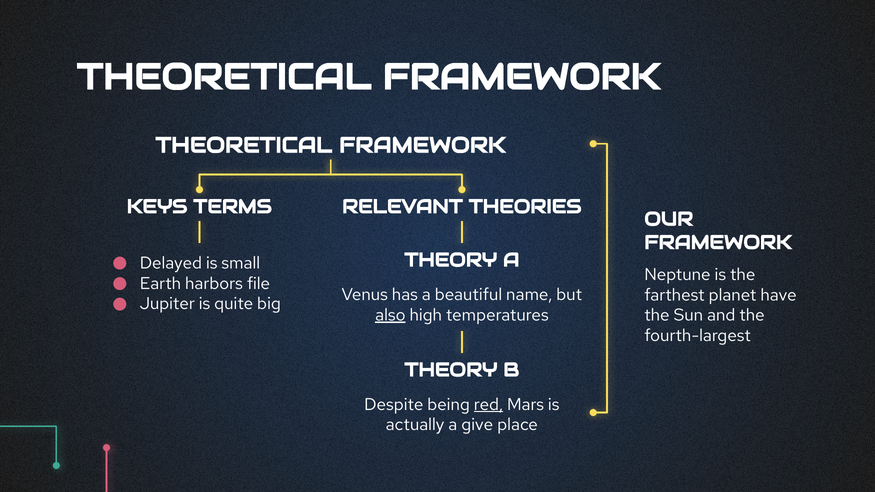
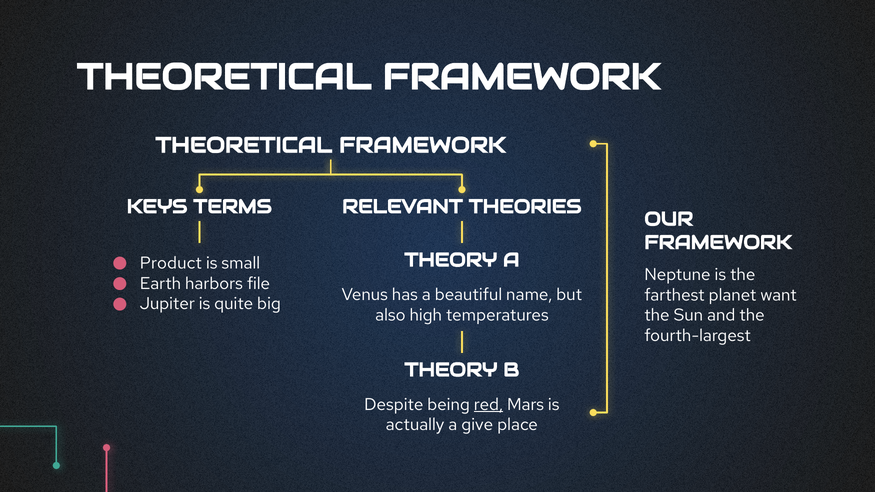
Delayed: Delayed -> Product
have: have -> want
also underline: present -> none
